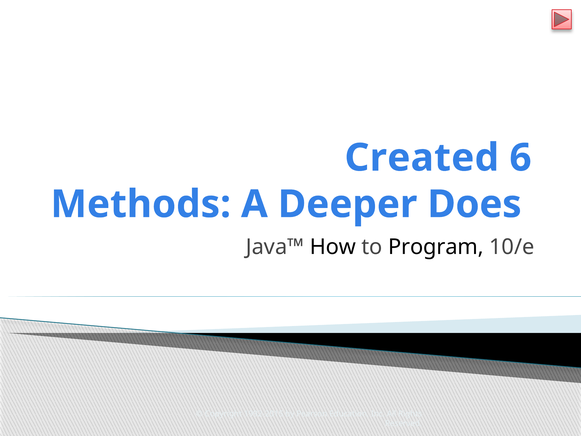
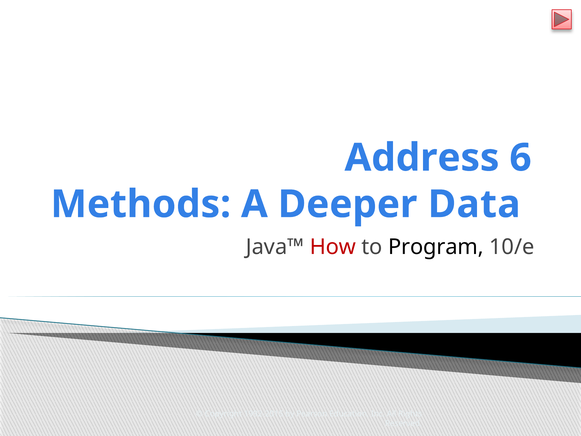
Created: Created -> Address
Does: Does -> Data
How colour: black -> red
